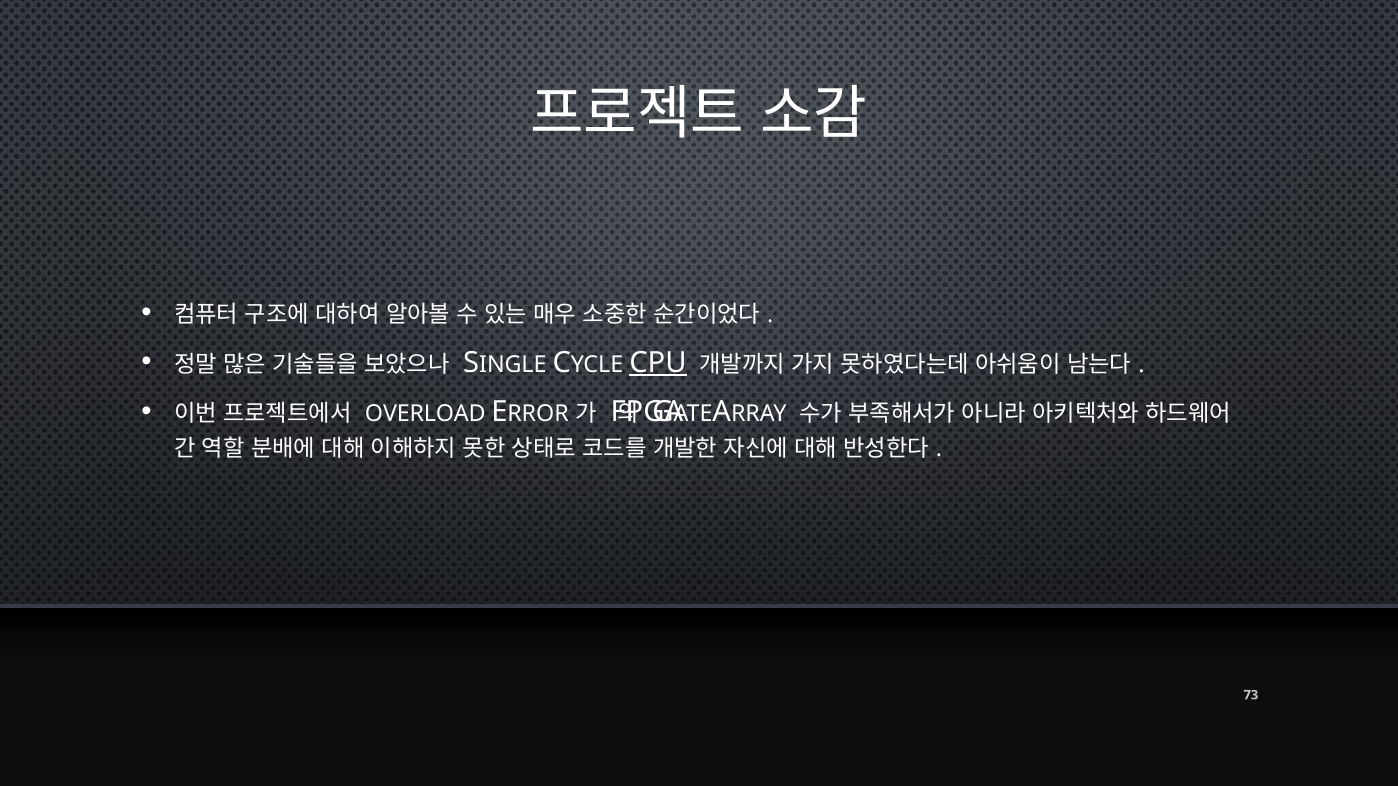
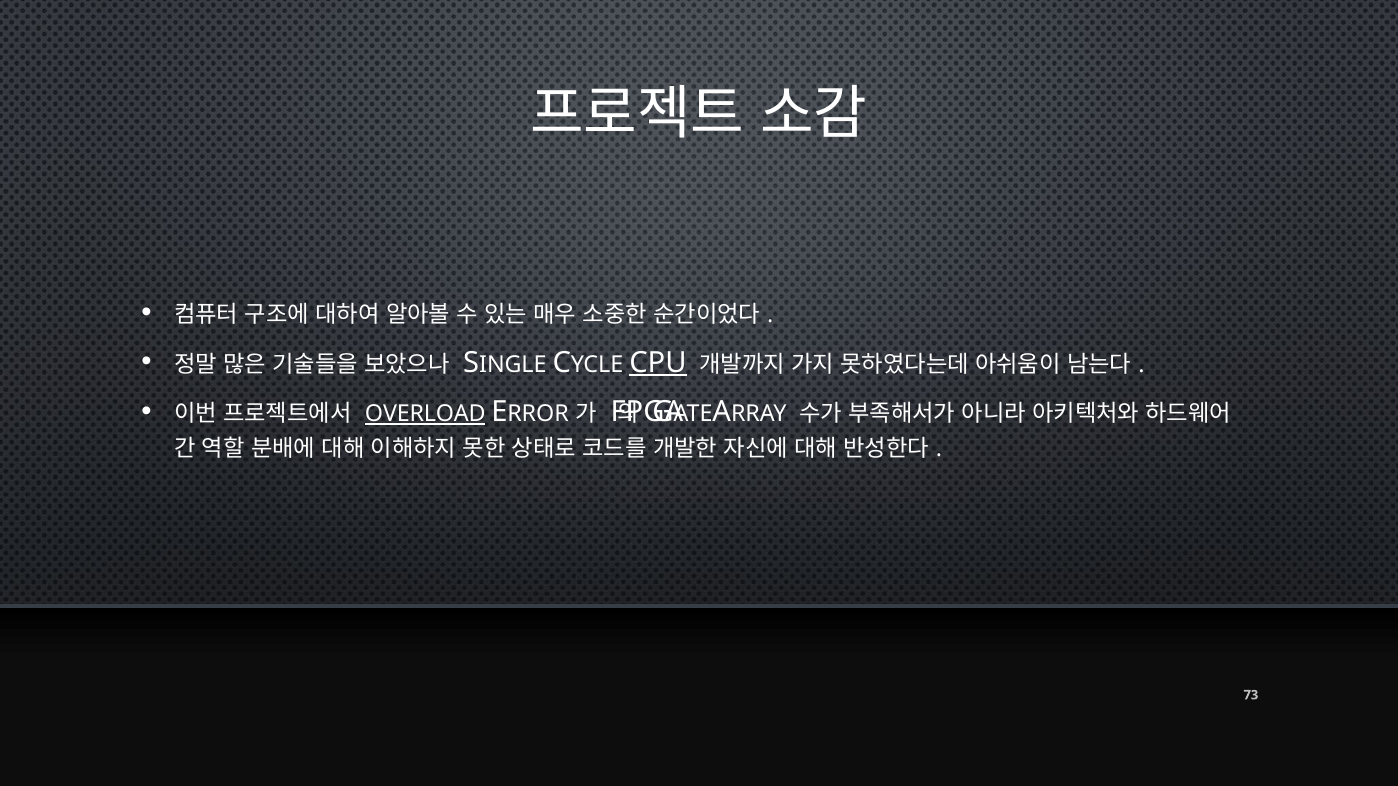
OVERLOAD underline: none -> present
